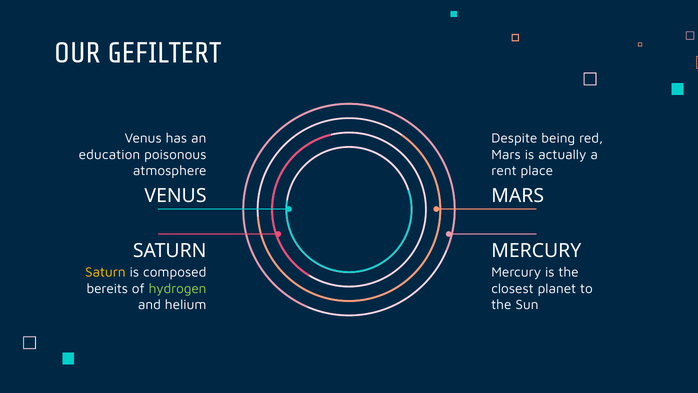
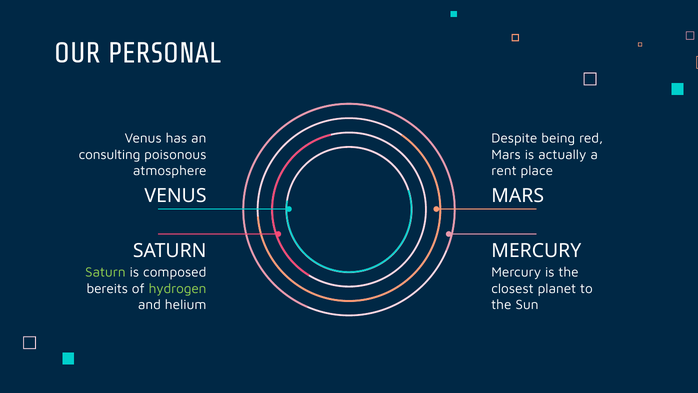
GEFILTERT: GEFILTERT -> PERSONAL
education: education -> consulting
Saturn at (105, 272) colour: yellow -> light green
